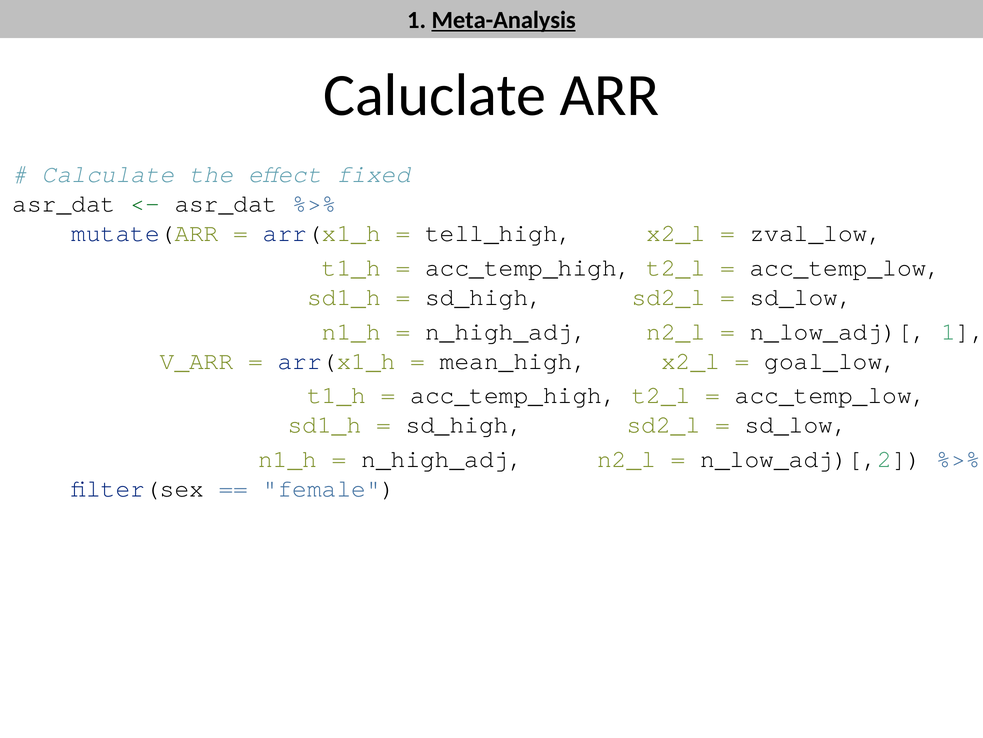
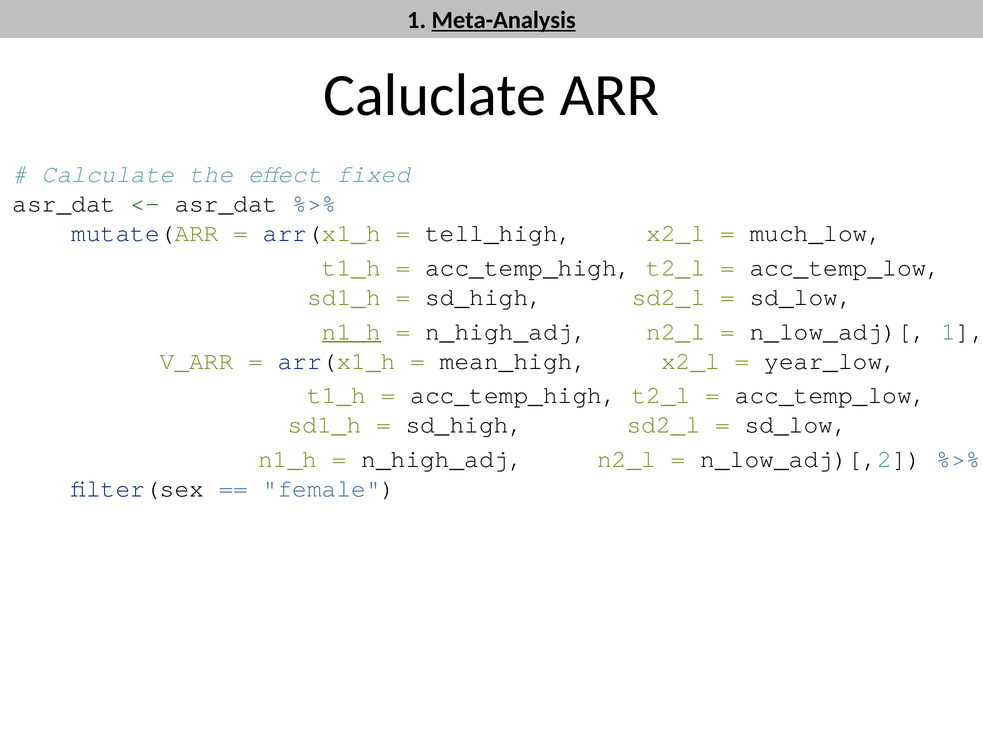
zval_low: zval_low -> much_low
n1_h at (351, 331) underline: none -> present
goal_low: goal_low -> year_low
